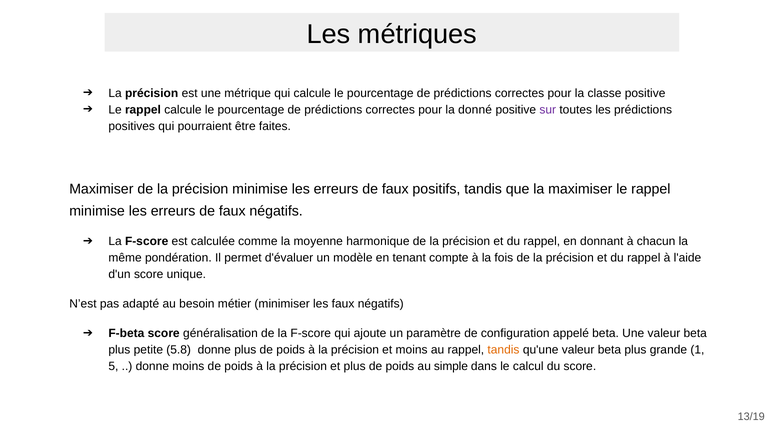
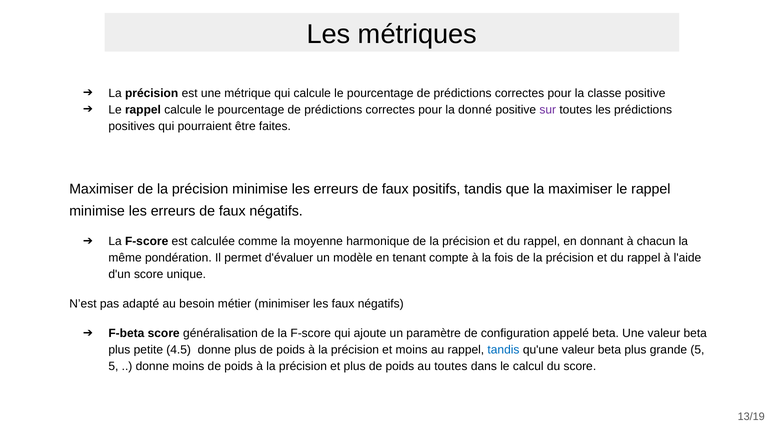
5.8: 5.8 -> 4.5
tandis at (503, 350) colour: orange -> blue
grande 1: 1 -> 5
au simple: simple -> toutes
